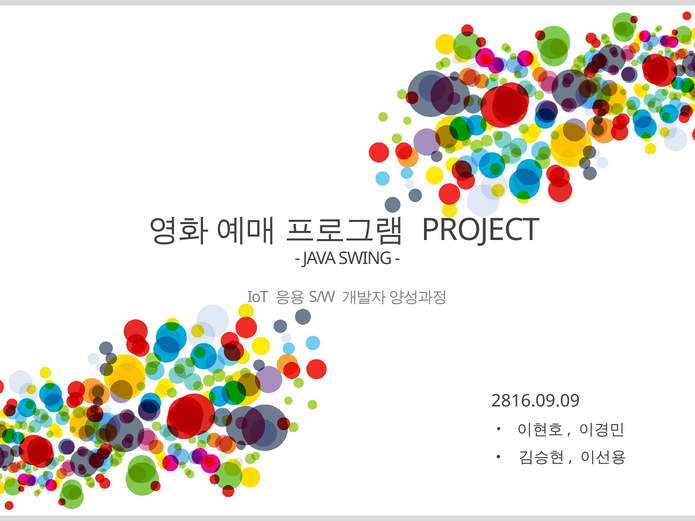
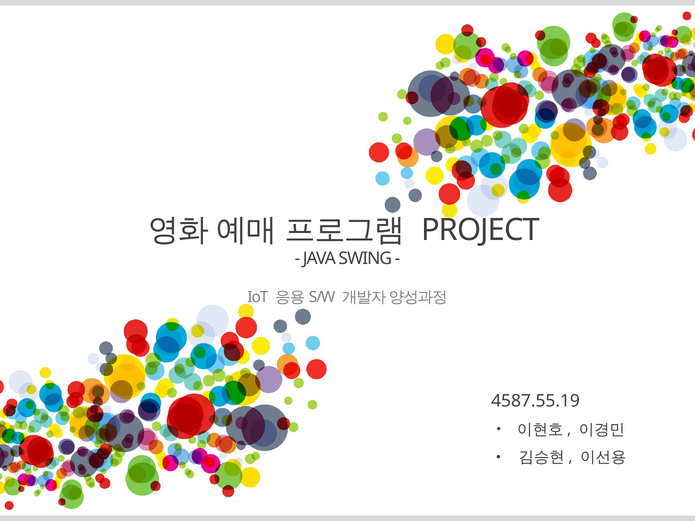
2816.09.09: 2816.09.09 -> 4587.55.19
